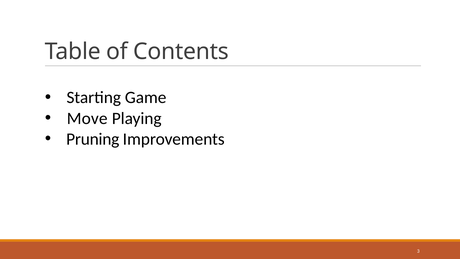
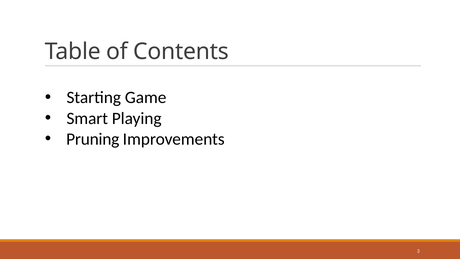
Move: Move -> Smart
